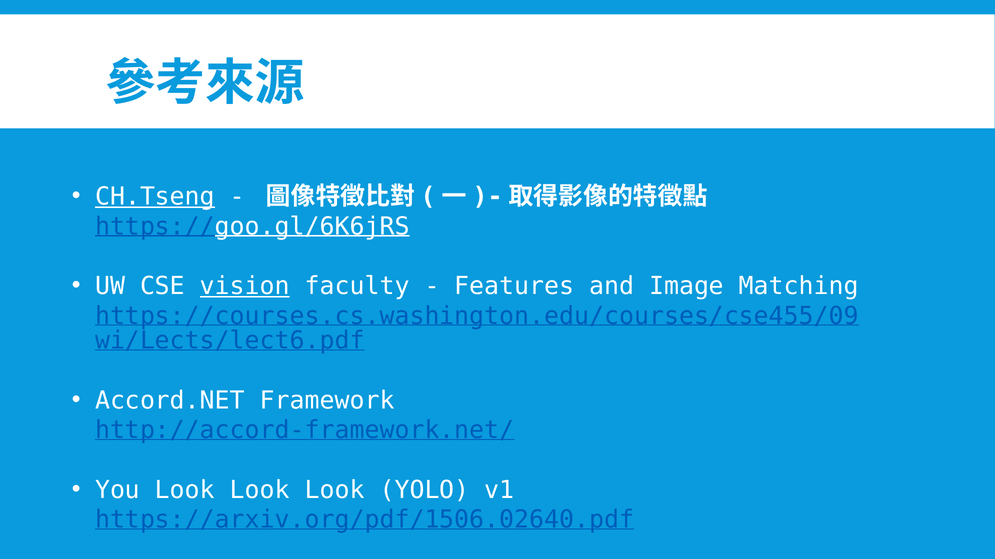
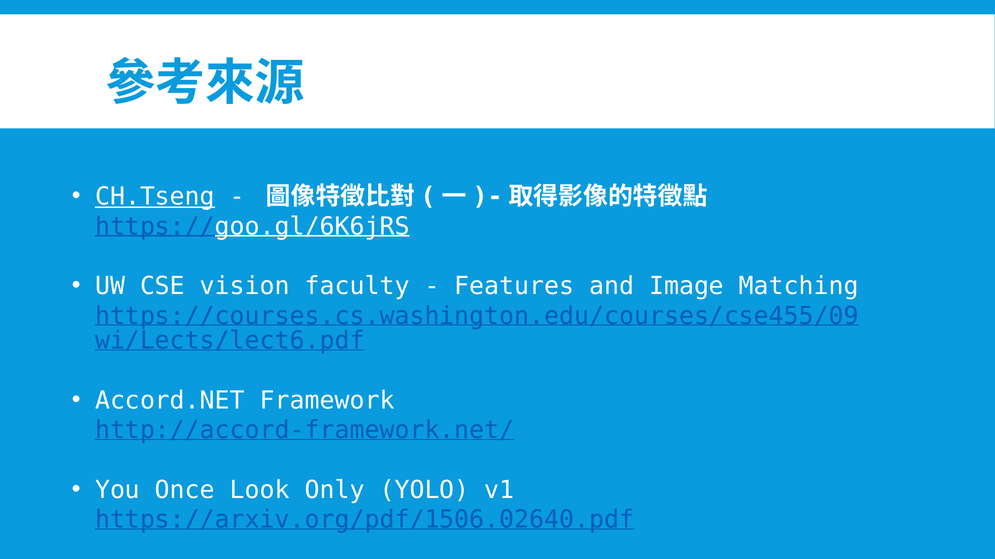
vision underline: present -> none
You Look: Look -> Once
Look at (335, 490): Look -> Only
